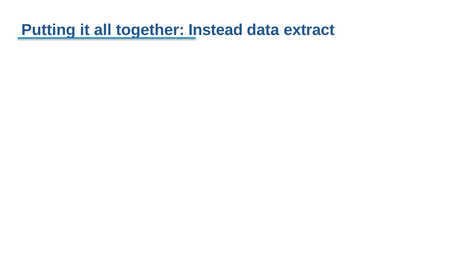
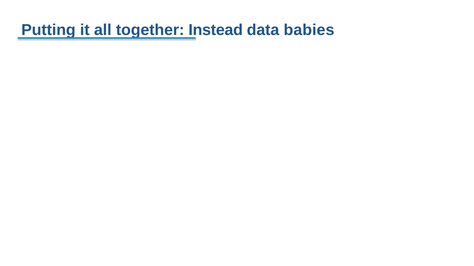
extract: extract -> babies
